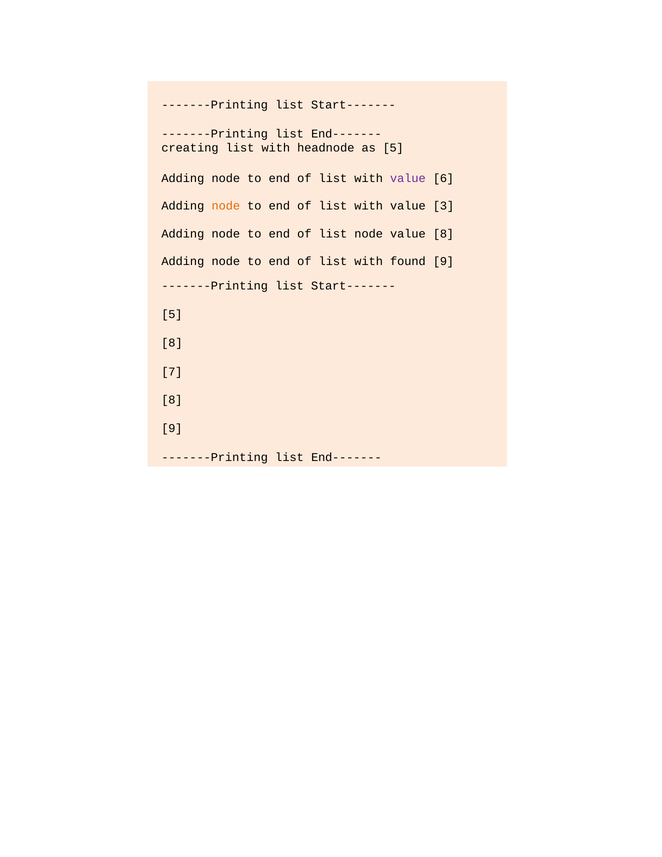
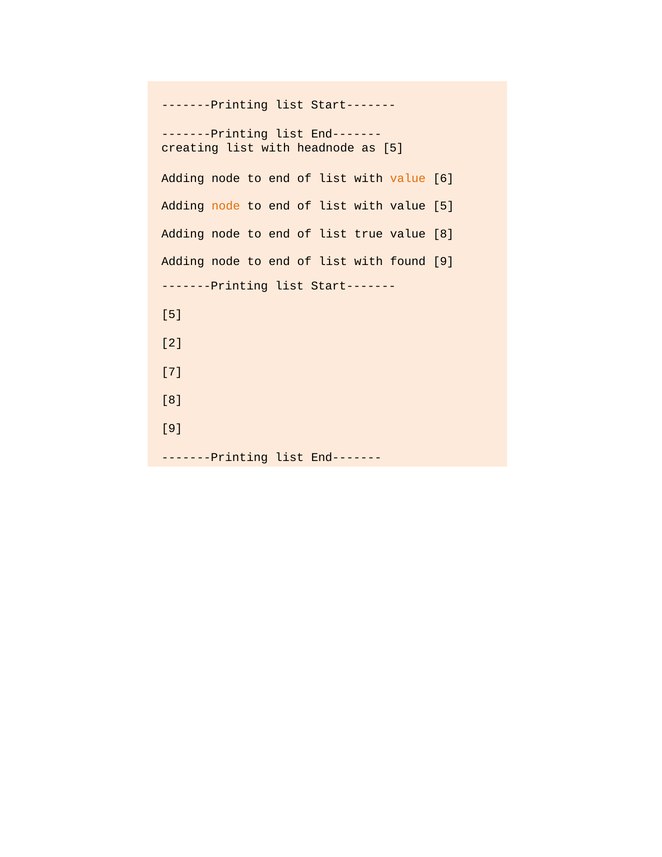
value at (408, 178) colour: purple -> orange
value 3: 3 -> 5
list node: node -> true
8 at (172, 343): 8 -> 2
